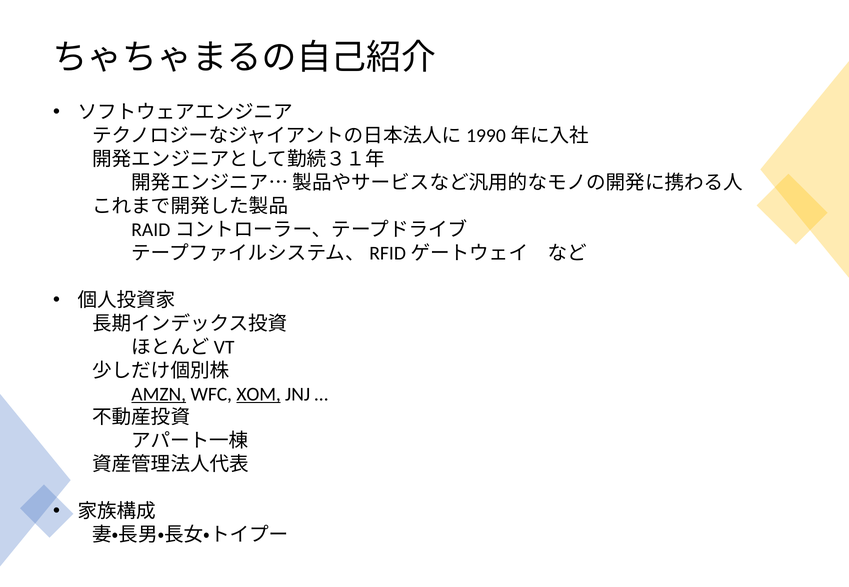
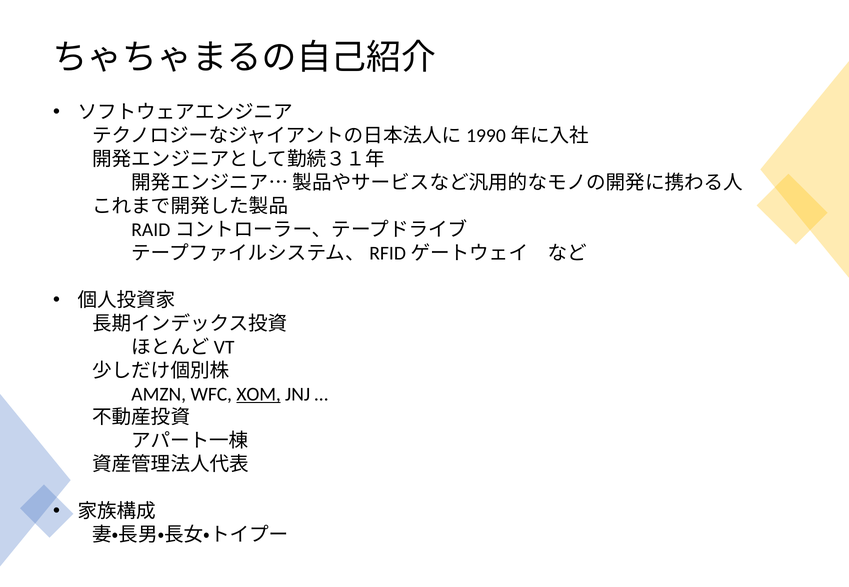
AMZN underline: present -> none
